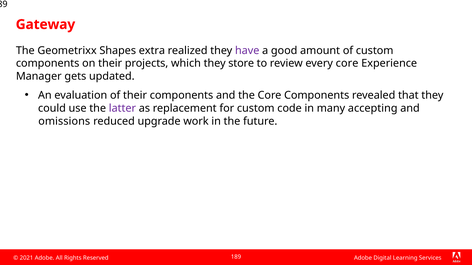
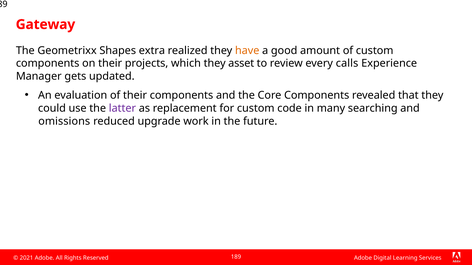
have colour: purple -> orange
store: store -> asset
every core: core -> calls
accepting: accepting -> searching
